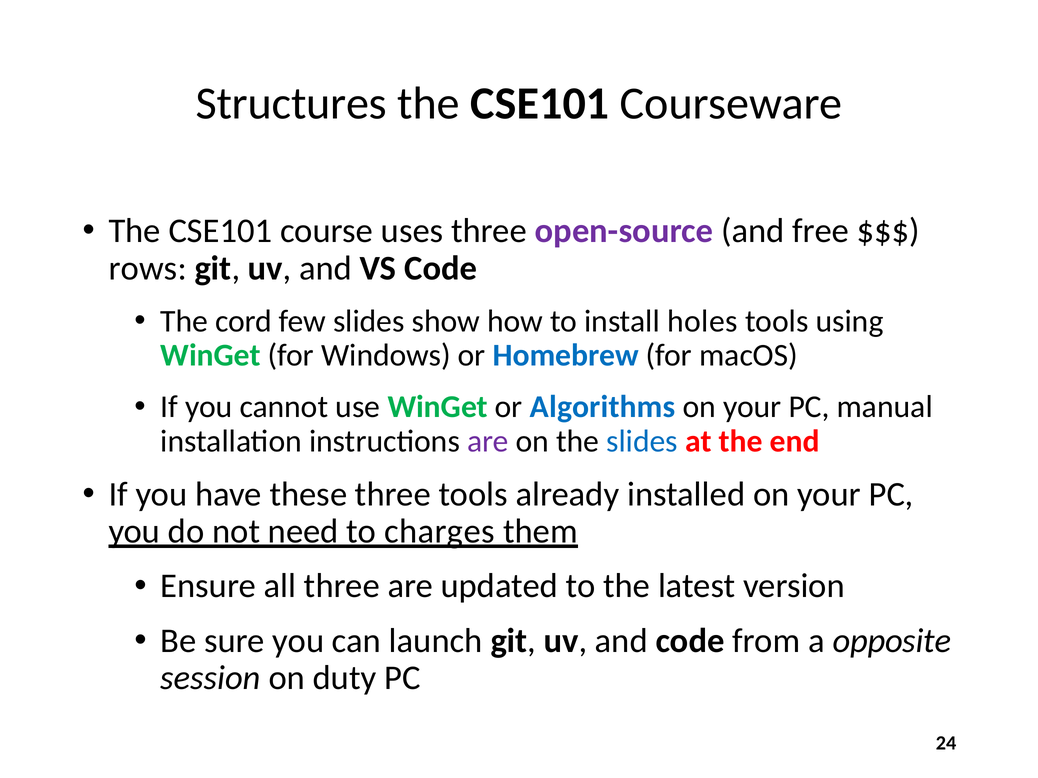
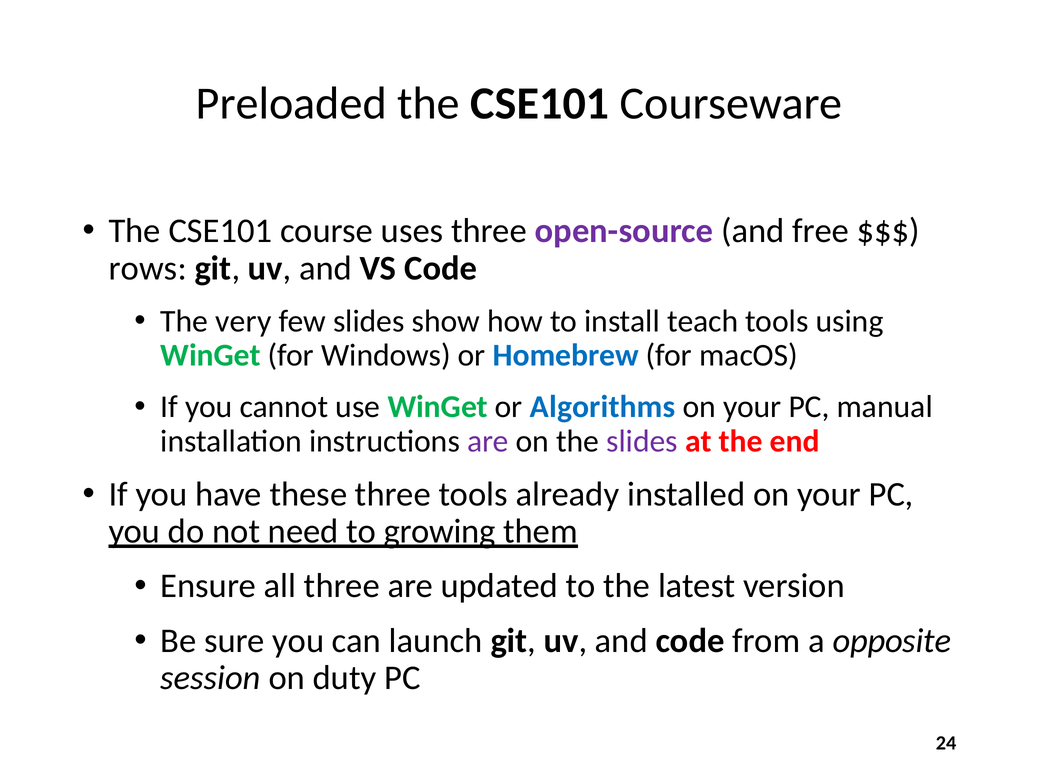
Structures: Structures -> Preloaded
cord: cord -> very
holes: holes -> teach
slides at (642, 441) colour: blue -> purple
charges: charges -> growing
